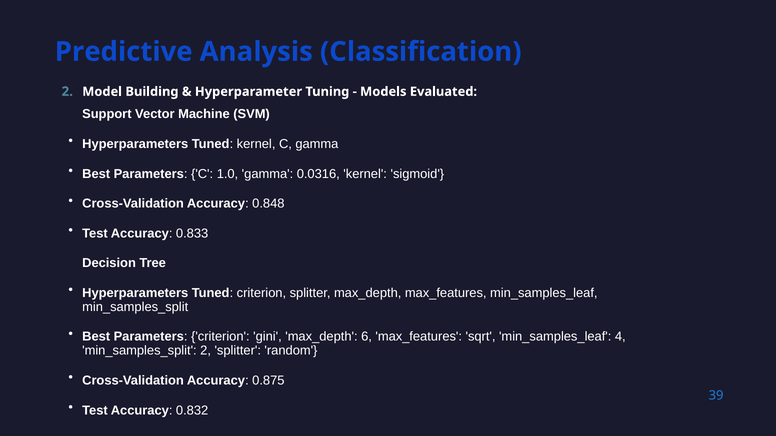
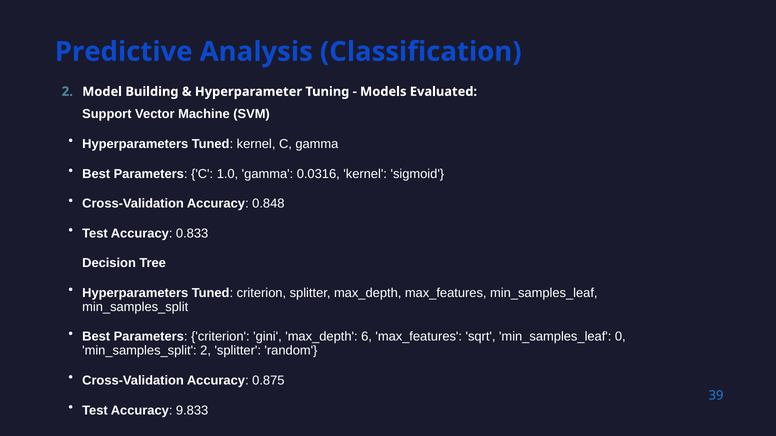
4: 4 -> 0
0.832: 0.832 -> 9.833
